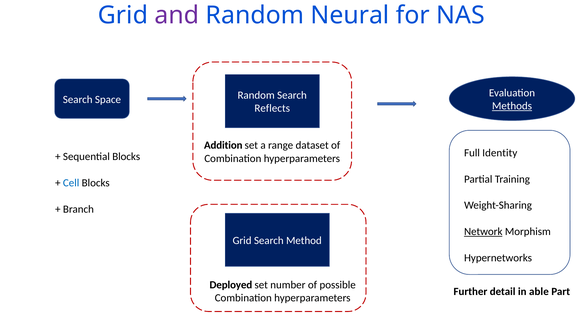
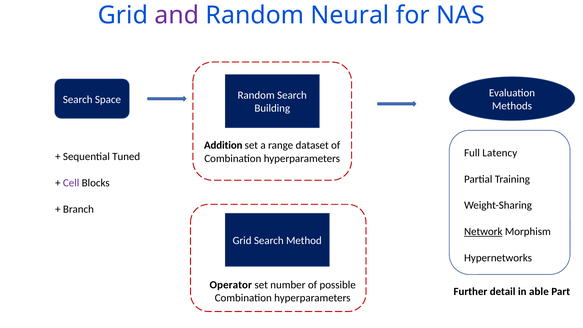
Methods underline: present -> none
Reflects: Reflects -> Building
Identity: Identity -> Latency
Sequential Blocks: Blocks -> Tuned
Cell colour: blue -> purple
Deployed: Deployed -> Operator
